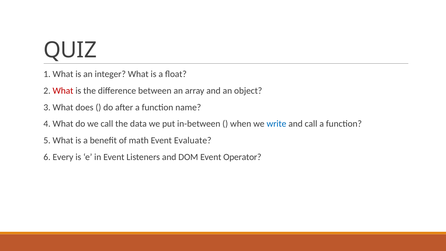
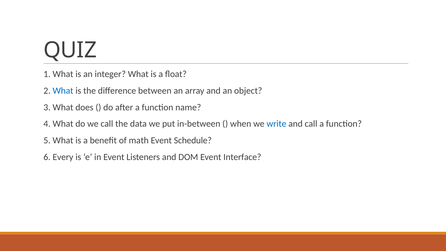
What at (63, 91) colour: red -> blue
Evaluate: Evaluate -> Schedule
Operator: Operator -> Interface
